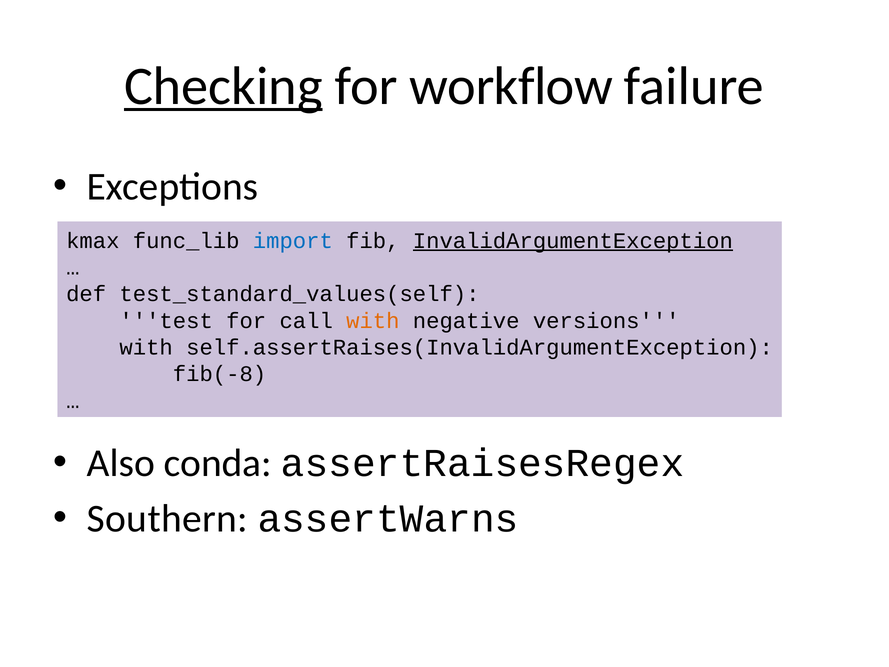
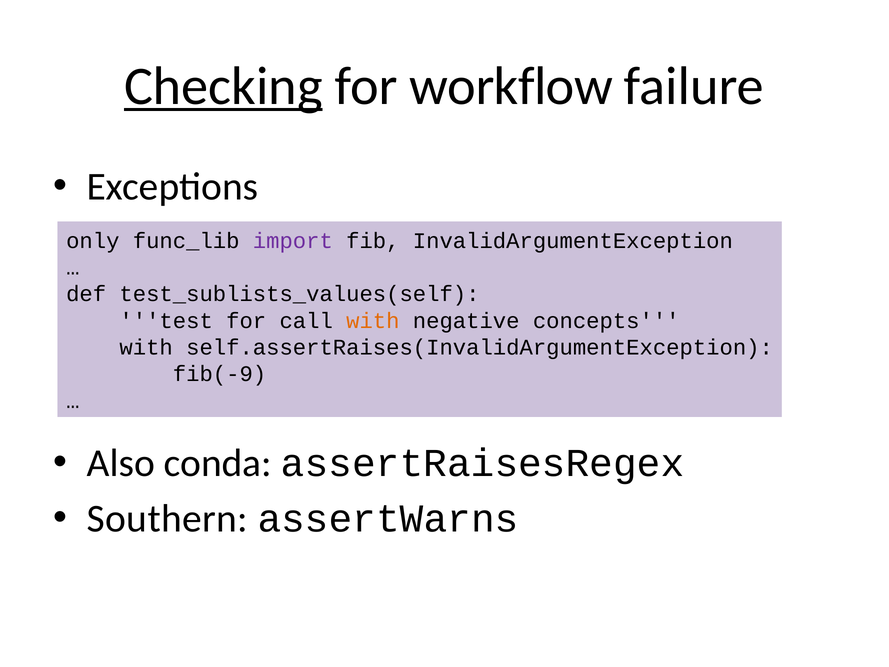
kmax: kmax -> only
import colour: blue -> purple
InvalidArgumentException underline: present -> none
test_standard_values(self: test_standard_values(self -> test_sublists_values(self
versions: versions -> concepts
fib(-8: fib(-8 -> fib(-9
